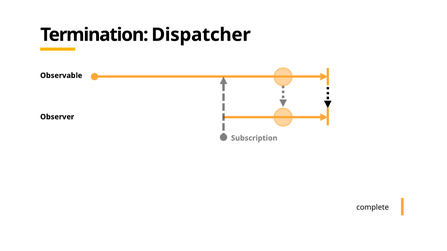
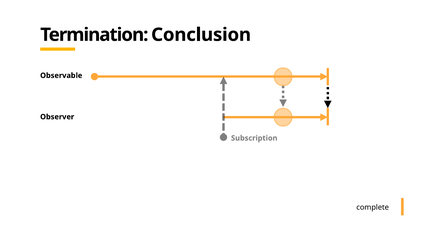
Dispatcher: Dispatcher -> Conclusion
